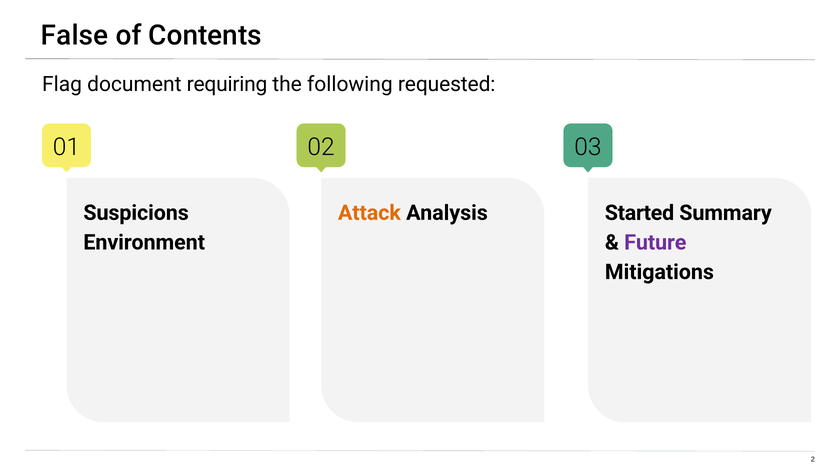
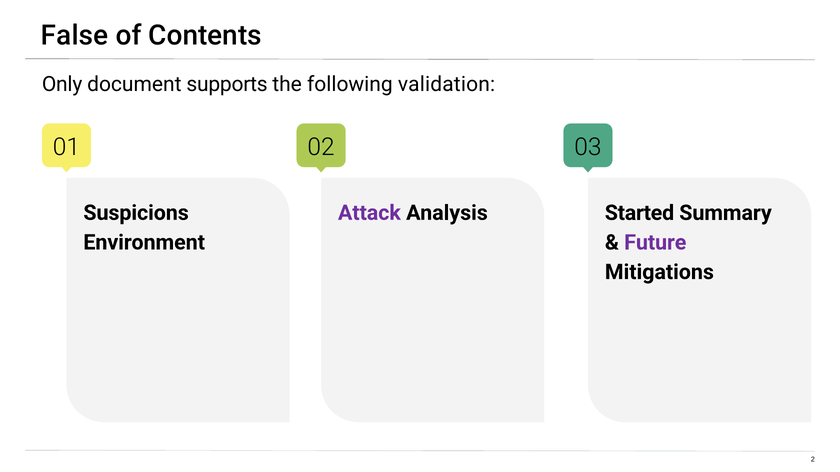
Flag: Flag -> Only
requiring: requiring -> supports
requested: requested -> validation
Attack colour: orange -> purple
